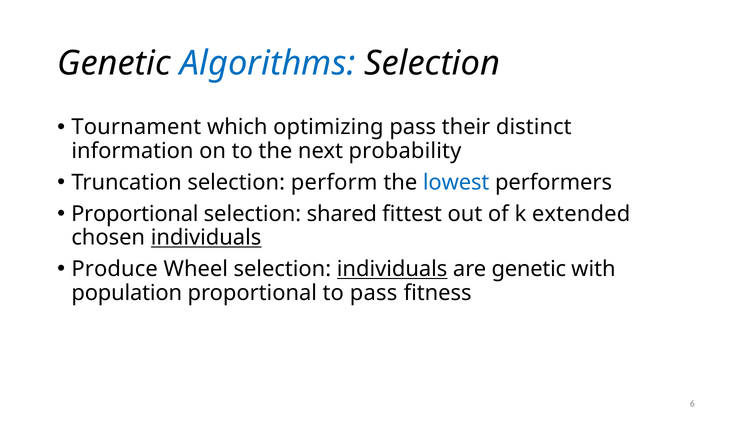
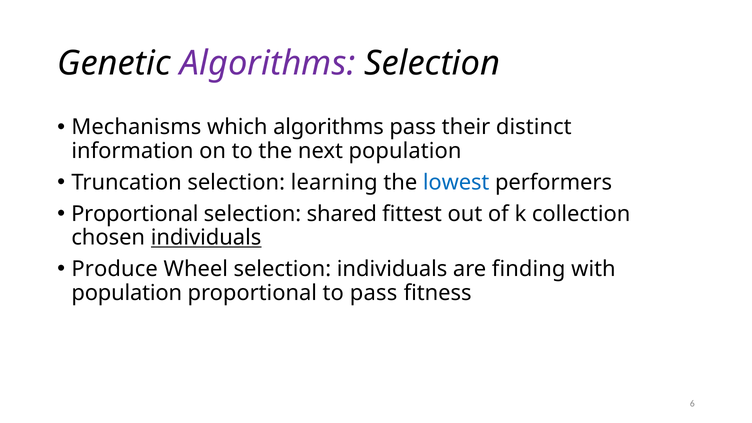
Algorithms at (268, 63) colour: blue -> purple
Tournament: Tournament -> Mechanisms
which optimizing: optimizing -> algorithms
next probability: probability -> population
perform: perform -> learning
extended: extended -> collection
individuals at (392, 269) underline: present -> none
are genetic: genetic -> finding
